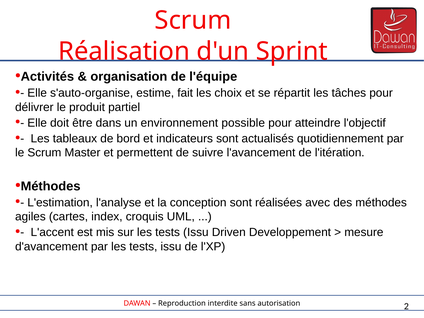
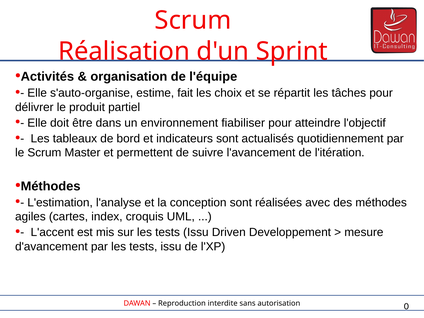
possible: possible -> fiabiliser
2: 2 -> 0
